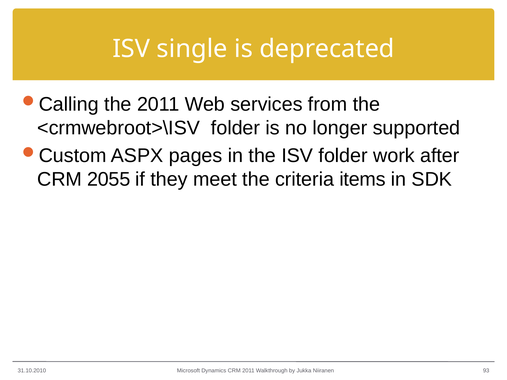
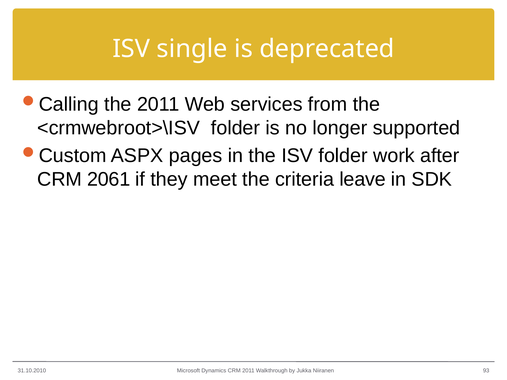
2055: 2055 -> 2061
items: items -> leave
